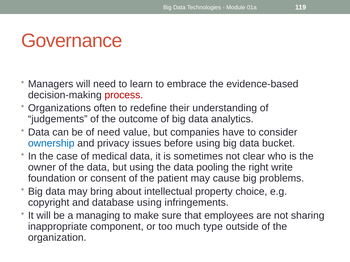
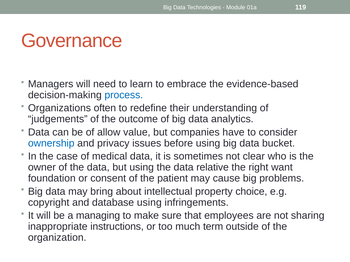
process colour: red -> blue
of need: need -> allow
pooling: pooling -> relative
write: write -> want
component: component -> instructions
type: type -> term
